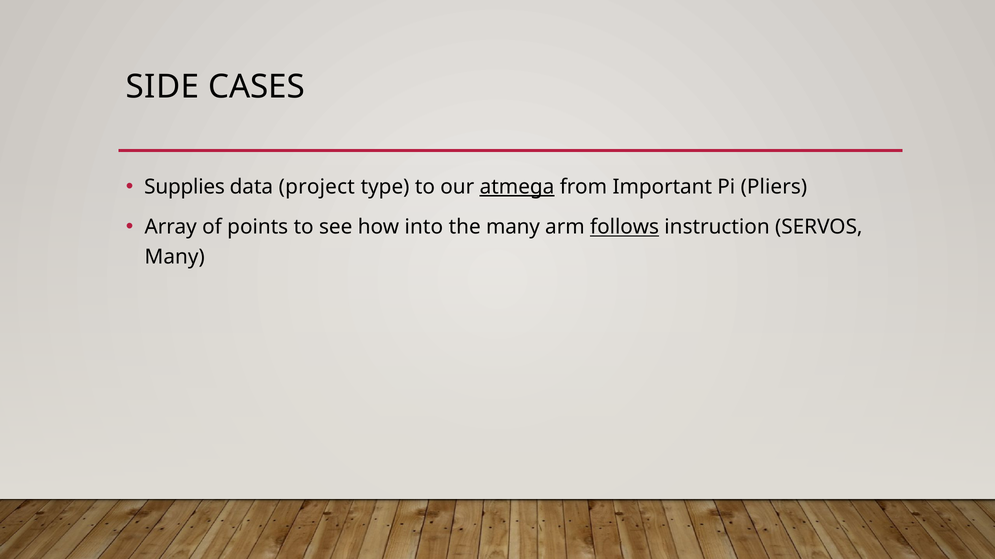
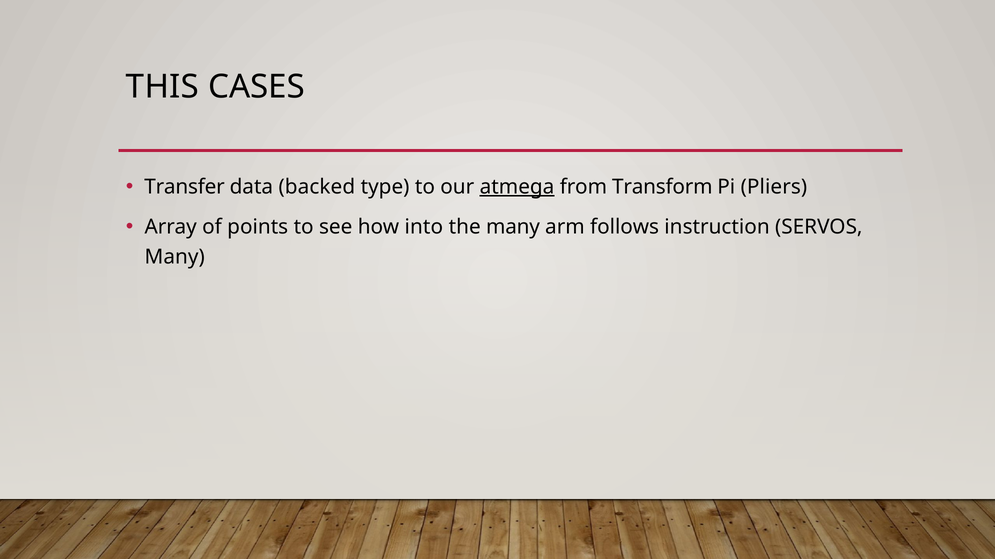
SIDE: SIDE -> THIS
Supplies: Supplies -> Transfer
project: project -> backed
Important: Important -> Transform
follows underline: present -> none
